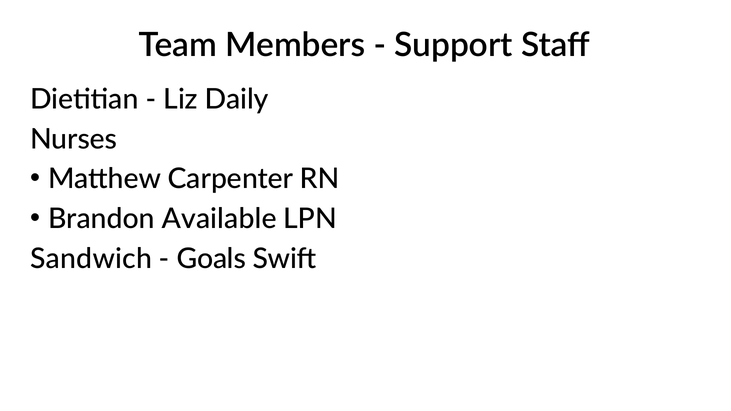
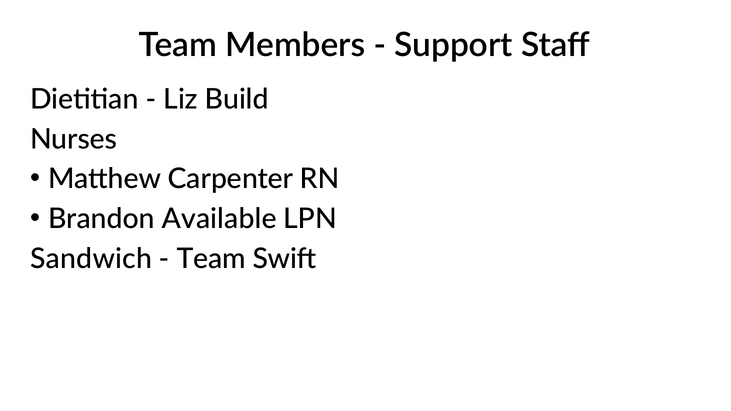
Daily: Daily -> Build
Goals at (211, 259): Goals -> Team
